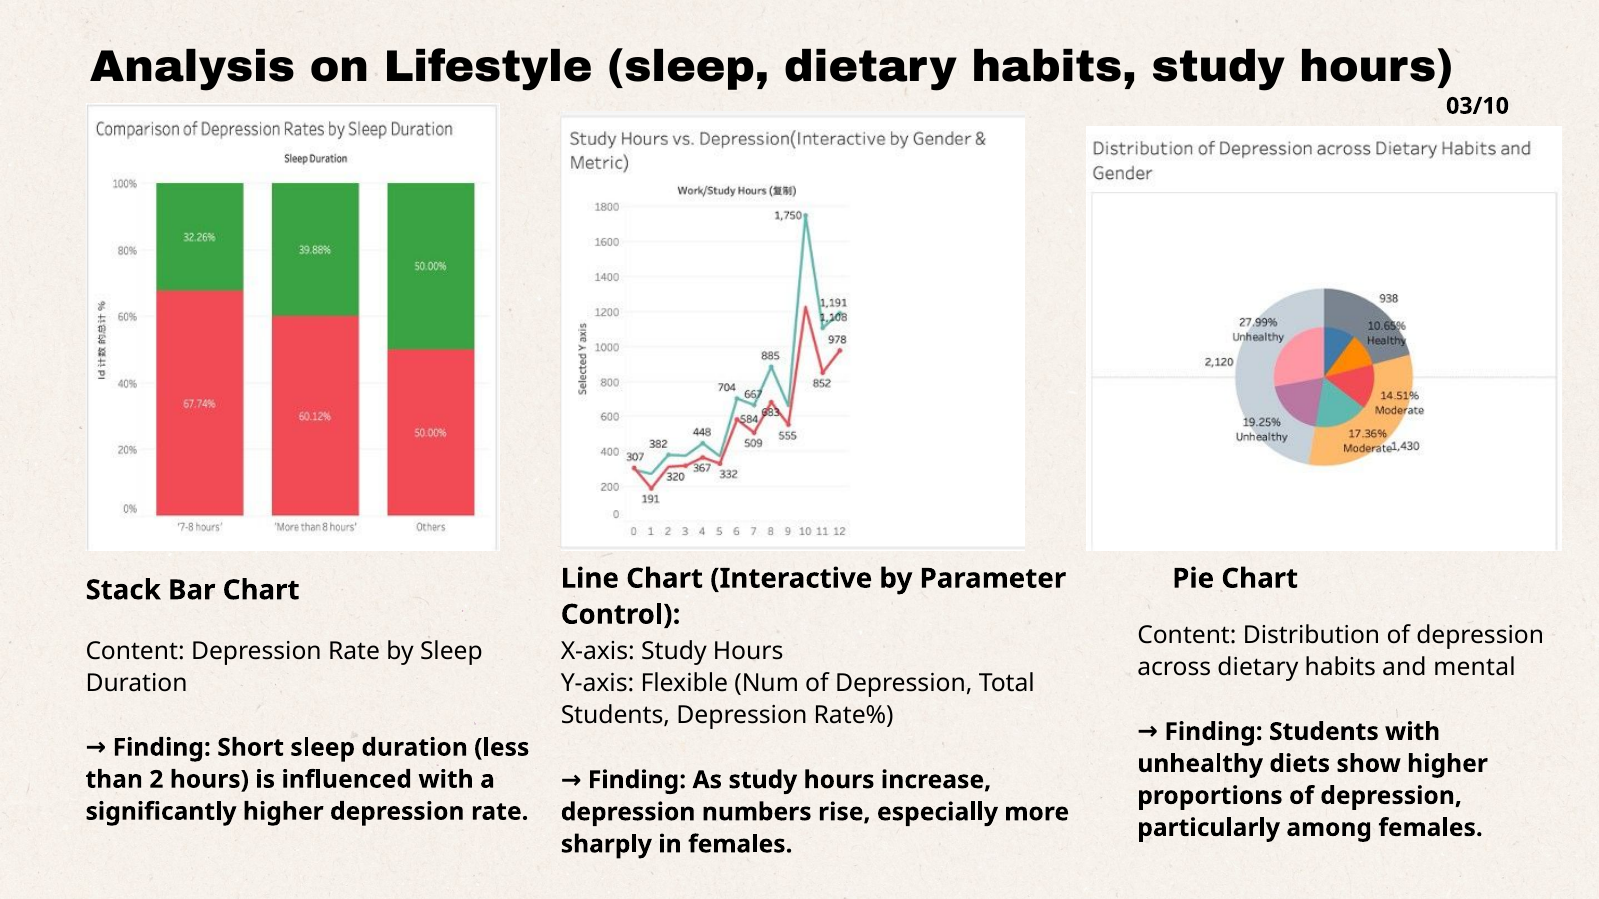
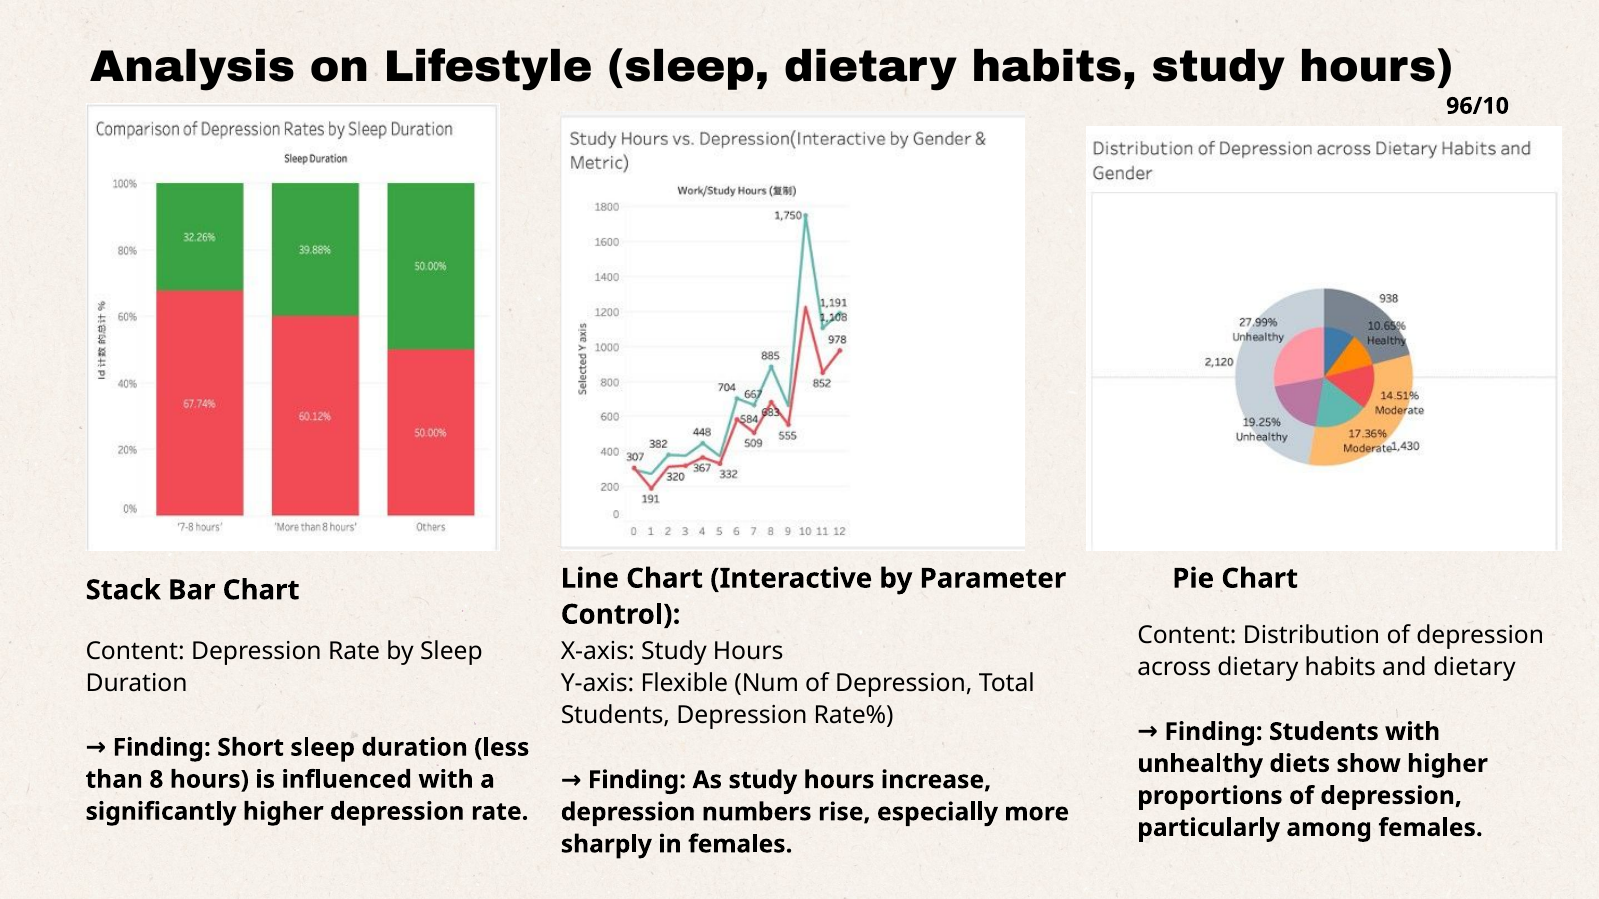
03/10: 03/10 -> 96/10
and mental: mental -> dietary
2: 2 -> 8
